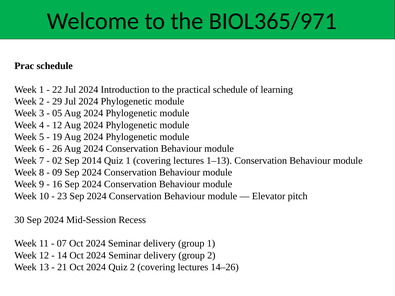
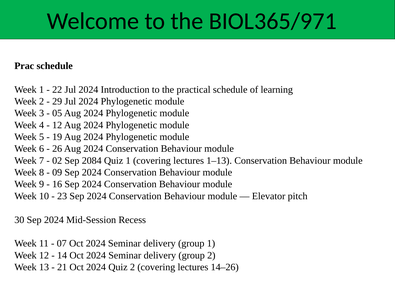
2014: 2014 -> 2084
